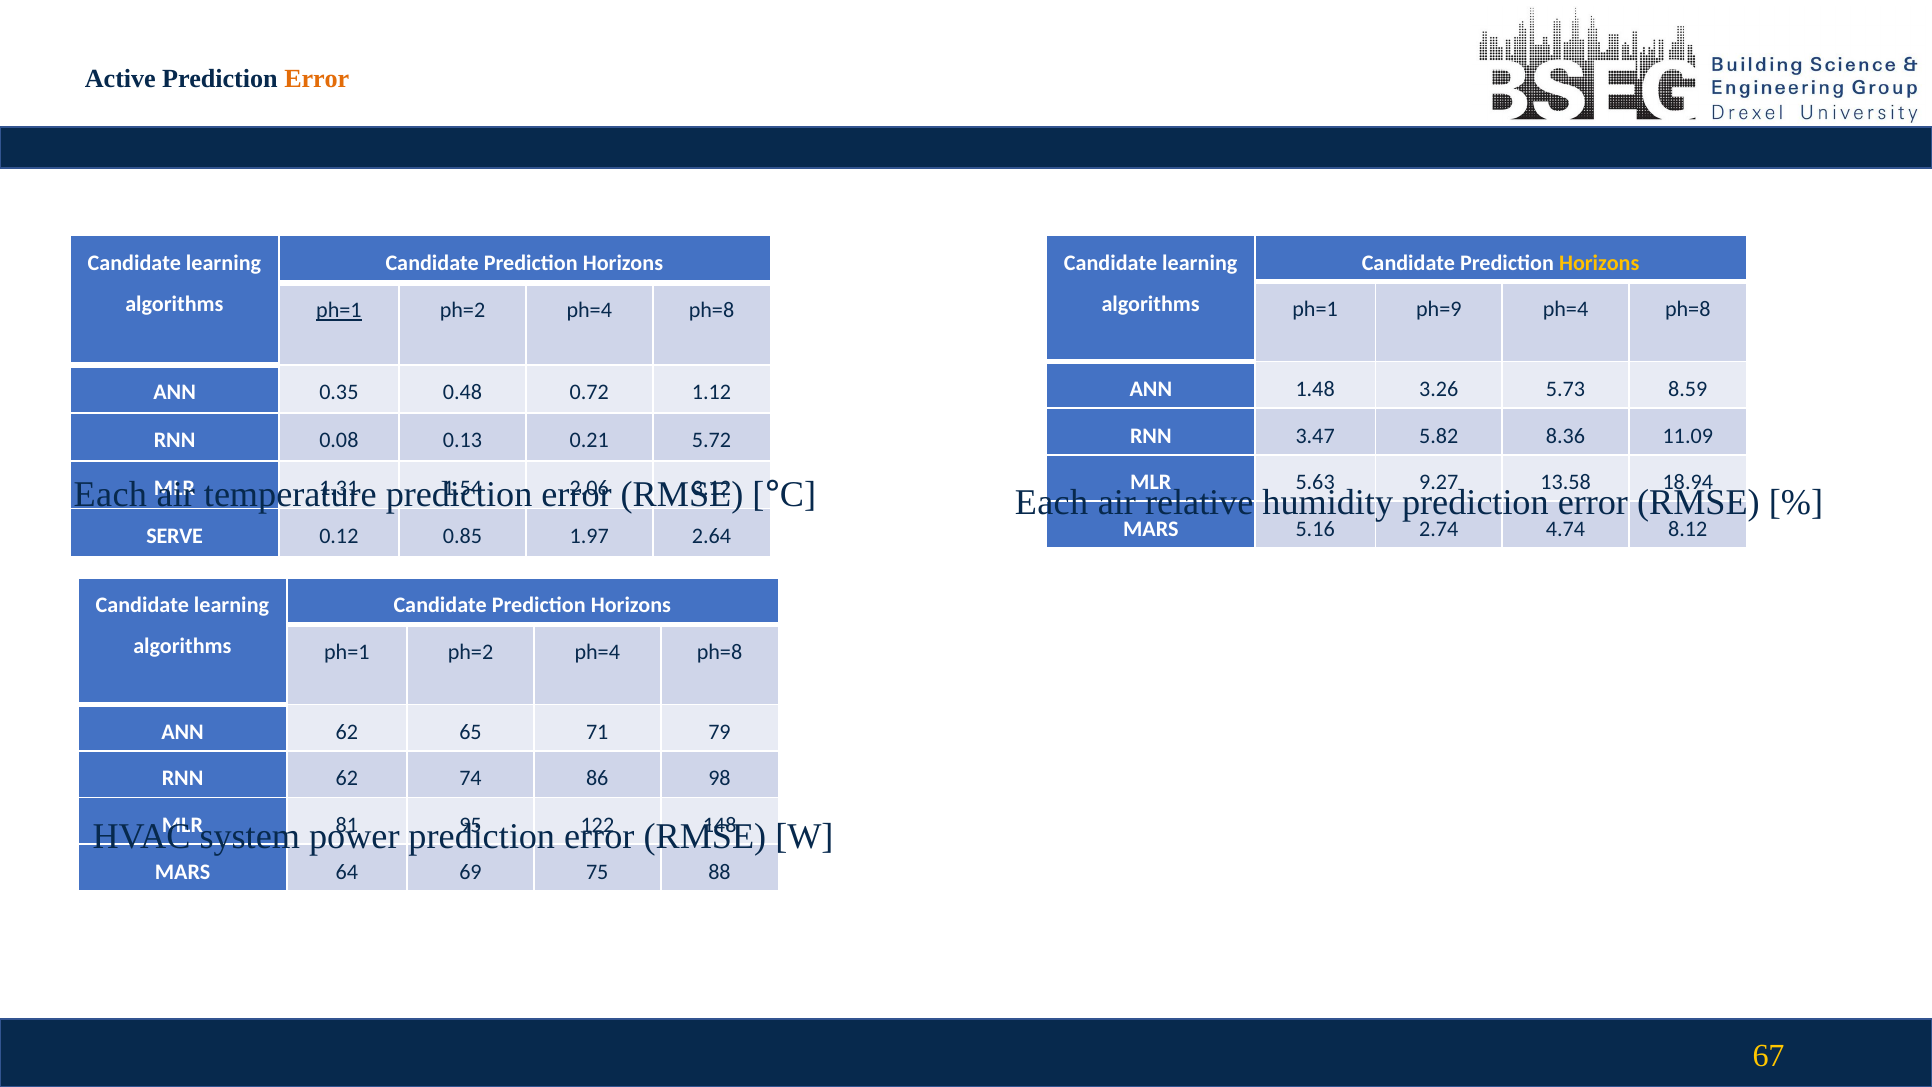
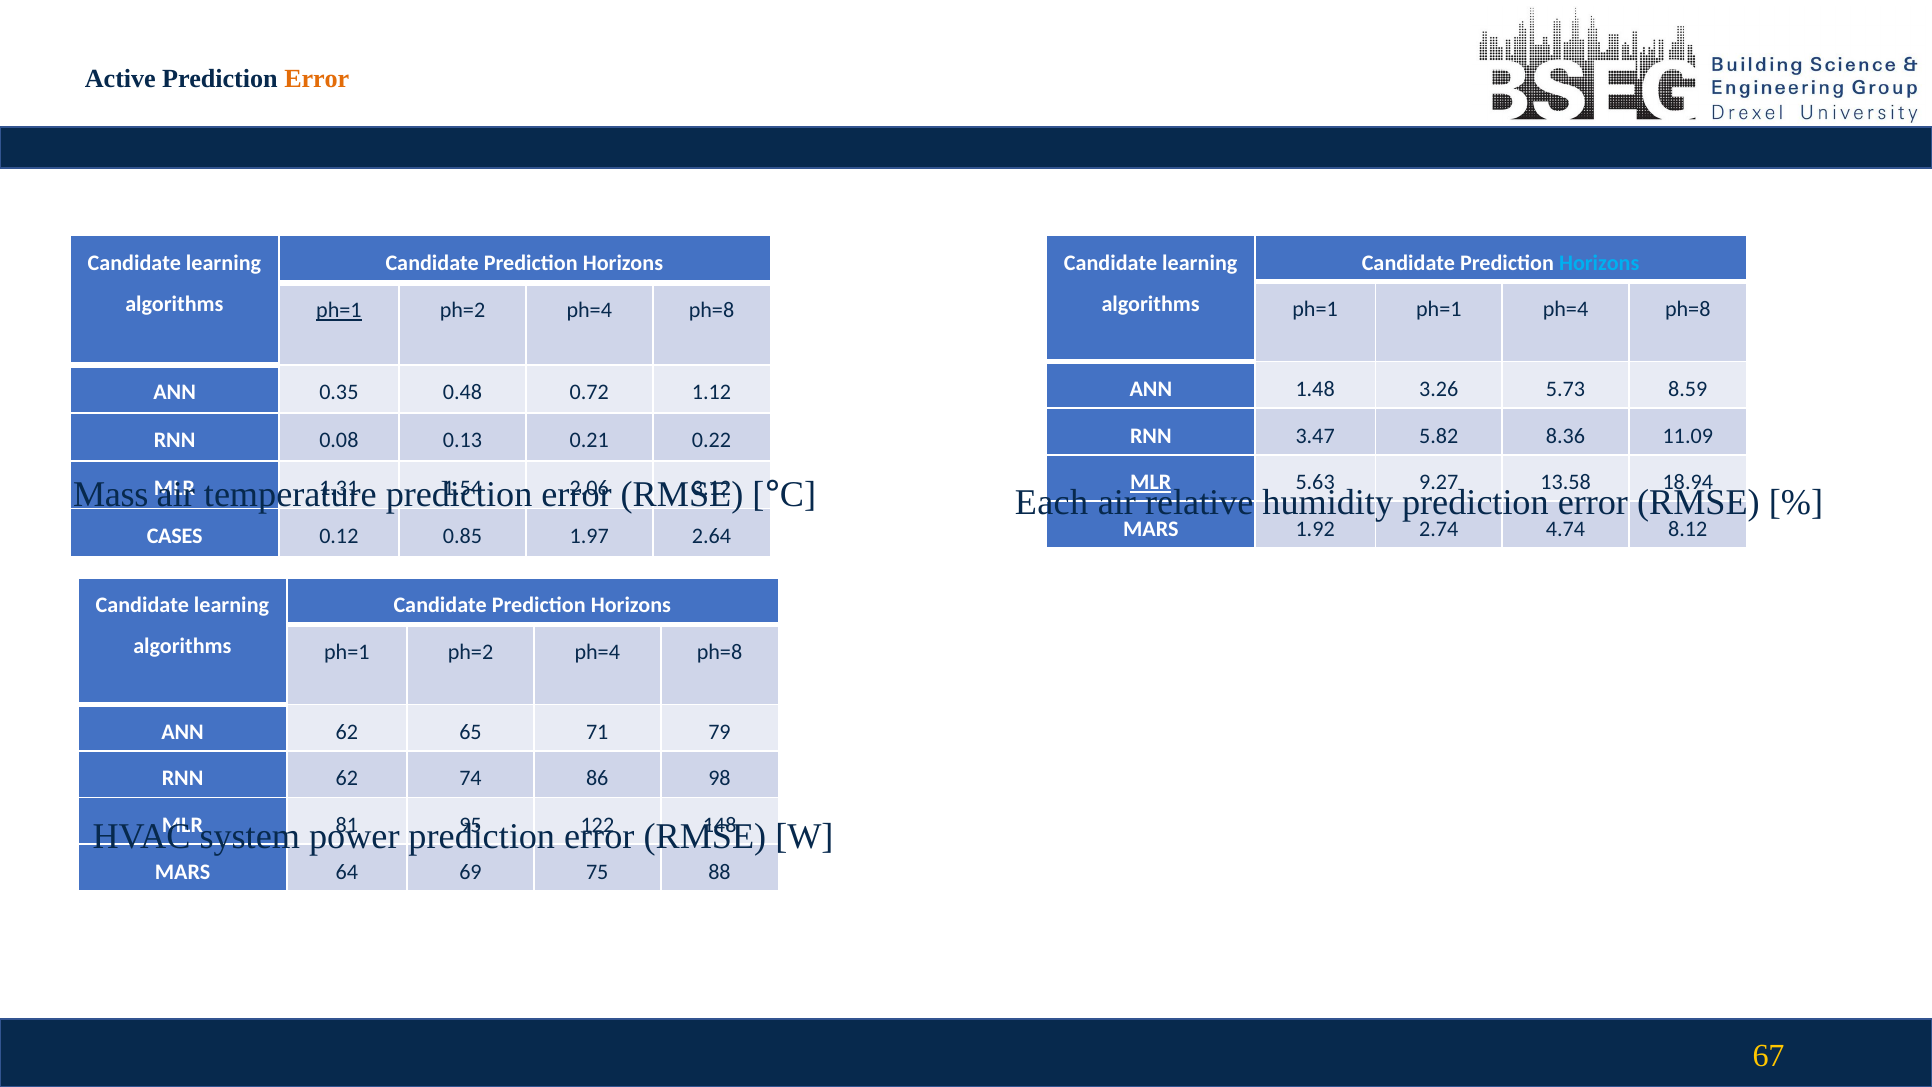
Horizons at (1599, 263) colour: yellow -> light blue
ph=1 ph=9: ph=9 -> ph=1
5.72: 5.72 -> 0.22
MLR at (1151, 482) underline: none -> present
Each at (110, 495): Each -> Mass
5.16: 5.16 -> 1.92
SERVE: SERVE -> CASES
